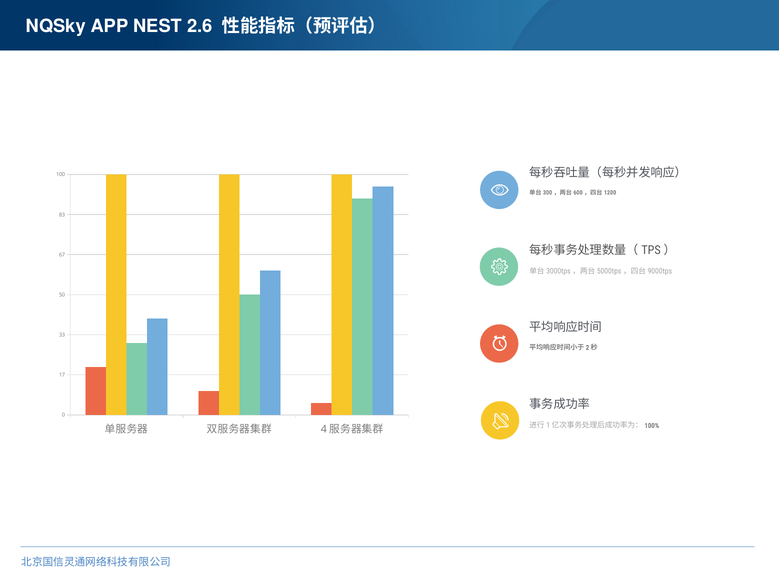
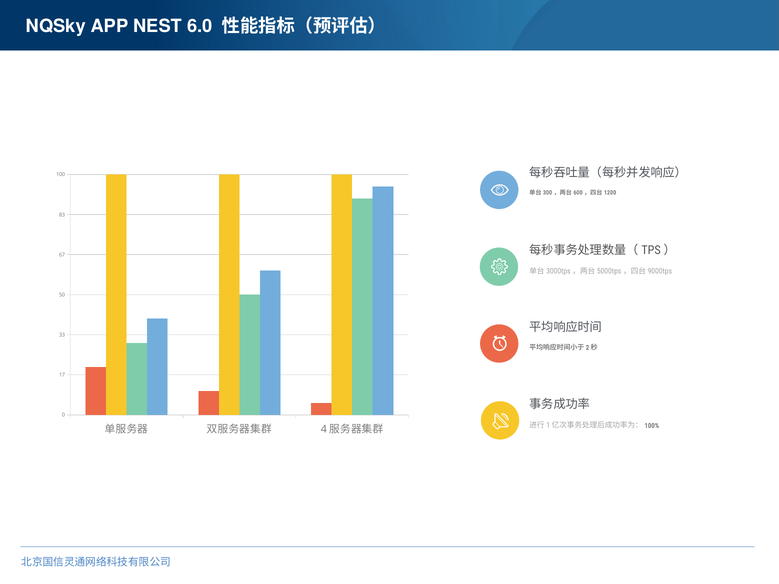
2.6: 2.6 -> 6.0
